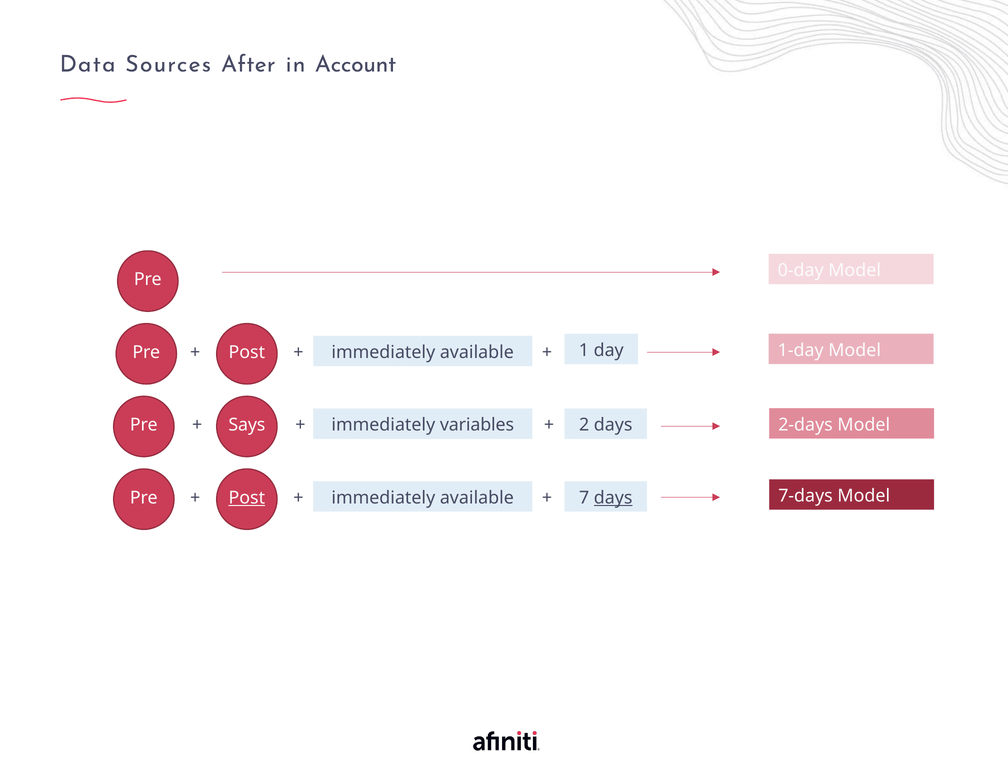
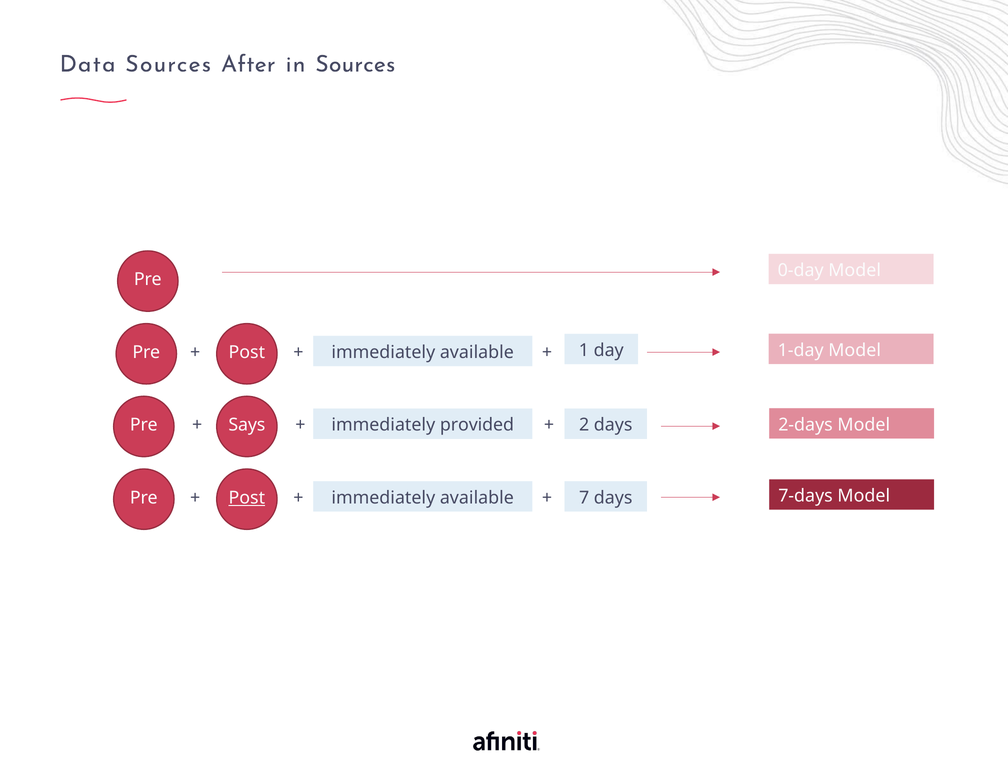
in Account: Account -> Sources
variables: variables -> provided
days at (613, 498) underline: present -> none
